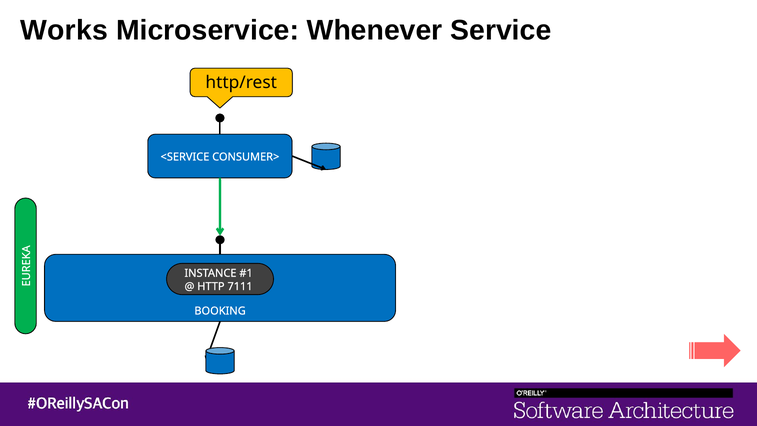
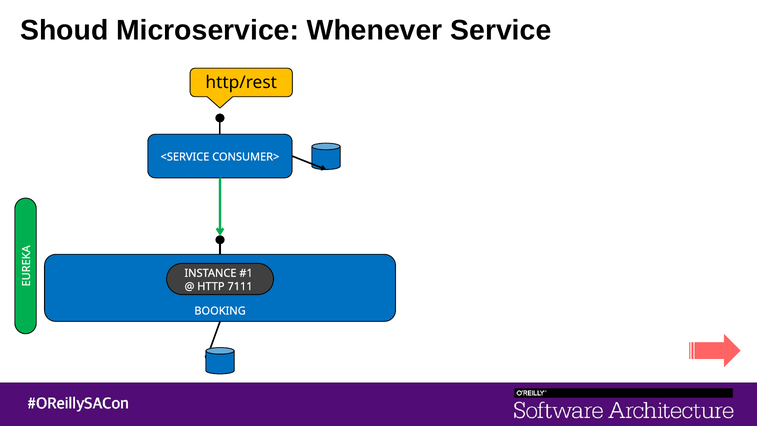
Works: Works -> Shoud
